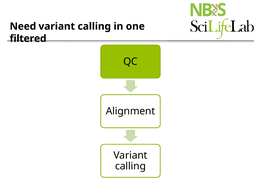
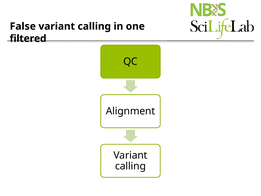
Need: Need -> False
